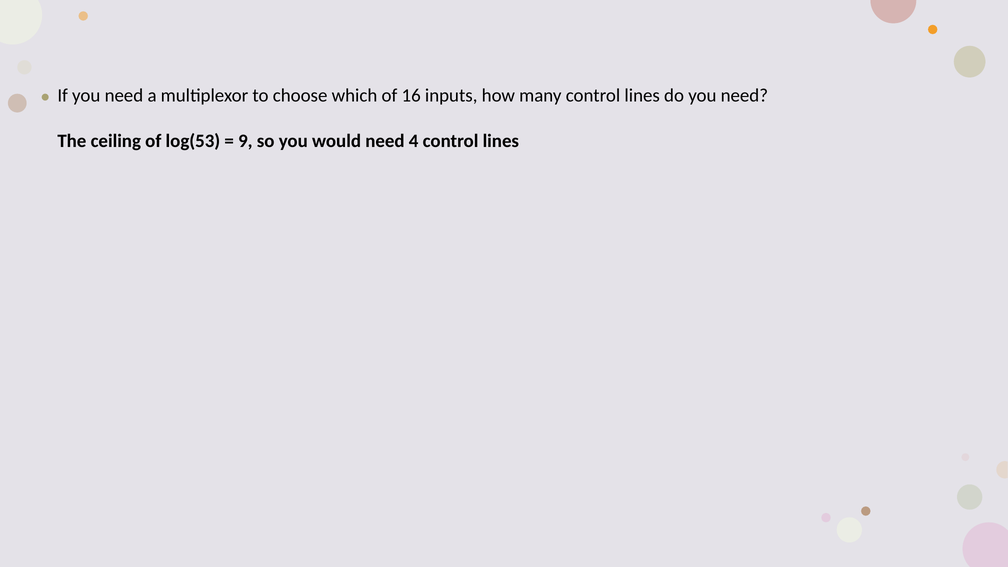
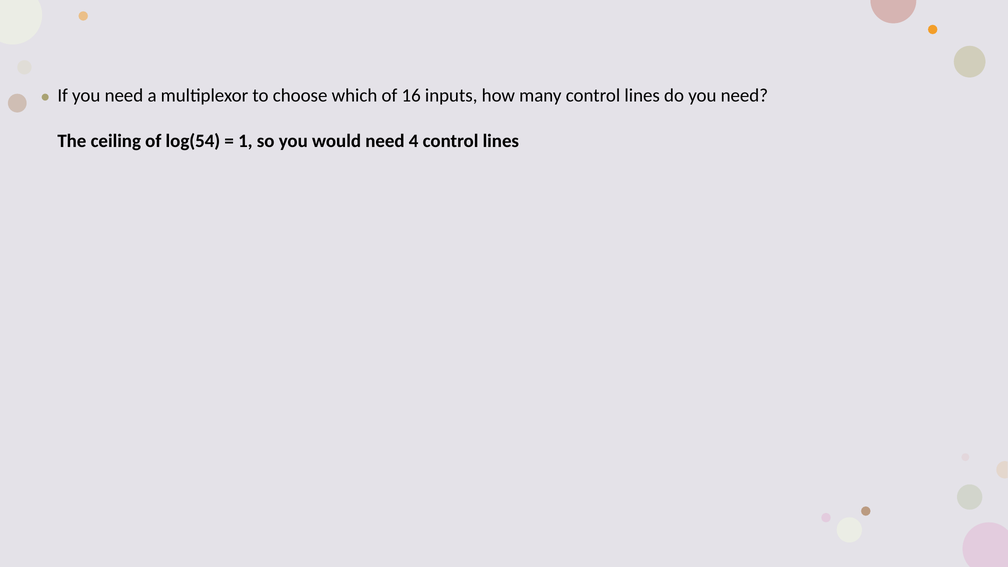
log(53: log(53 -> log(54
9: 9 -> 1
